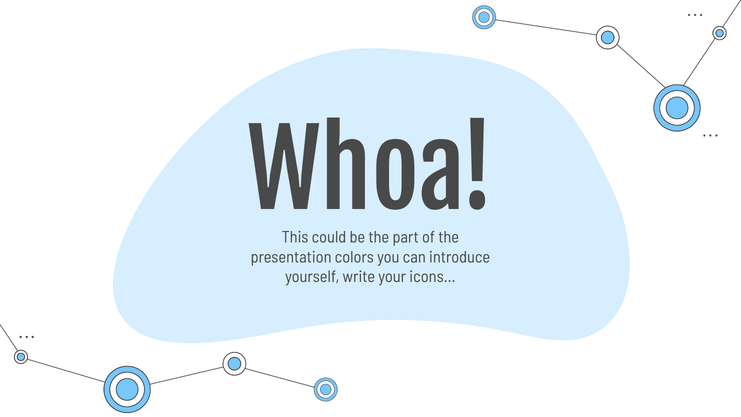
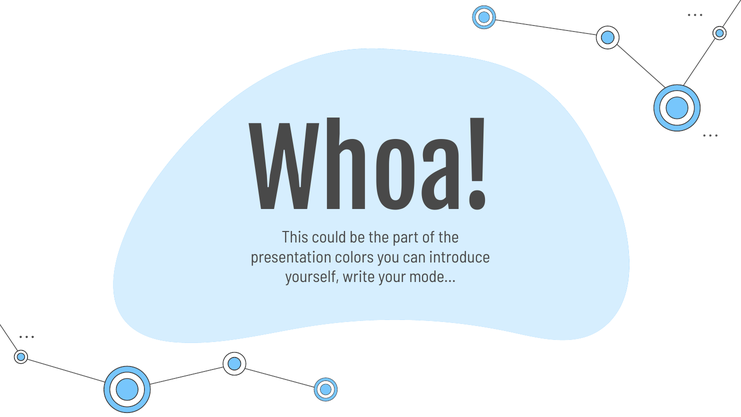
icons…: icons… -> mode…
